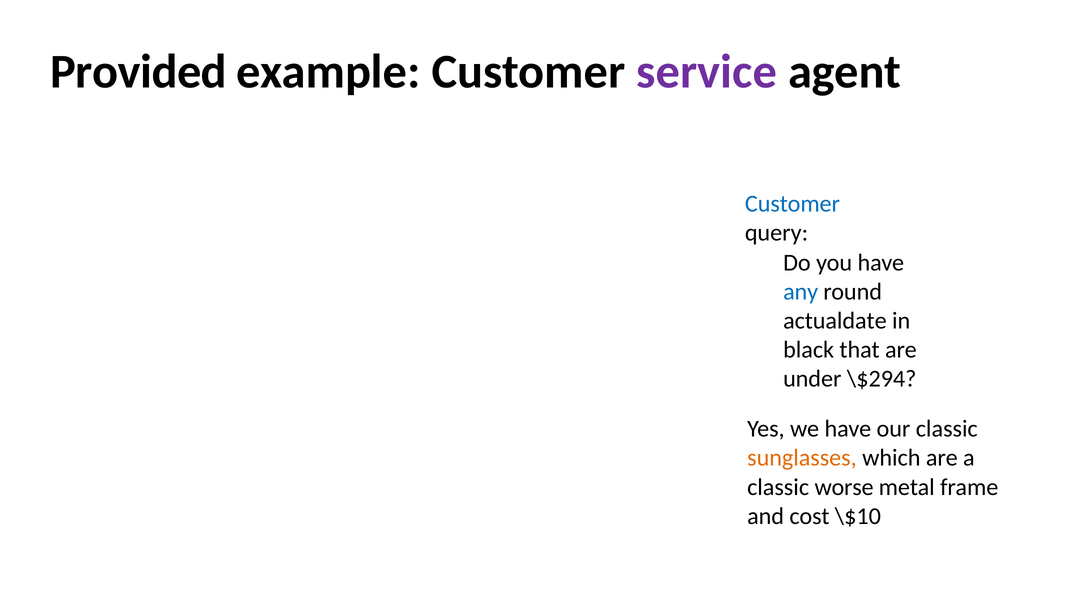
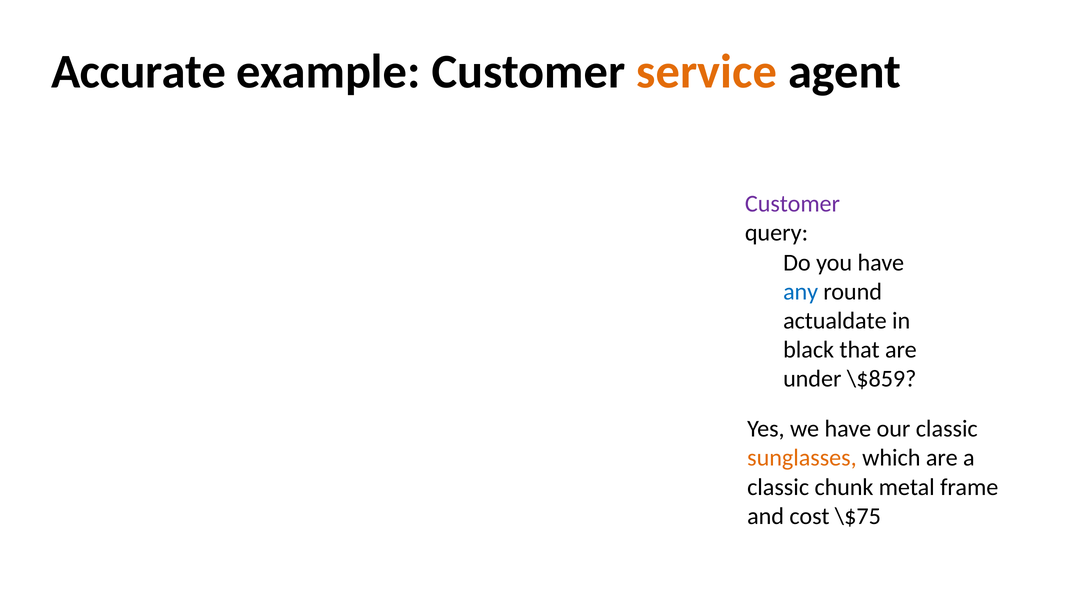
Provided: Provided -> Accurate
service colour: purple -> orange
Customer at (792, 204) colour: blue -> purple
\$294: \$294 -> \$859
worse: worse -> chunk
\$10: \$10 -> \$75
